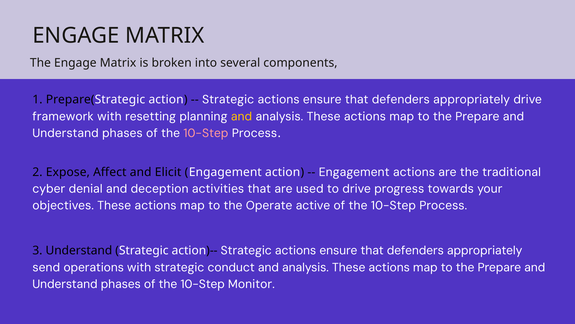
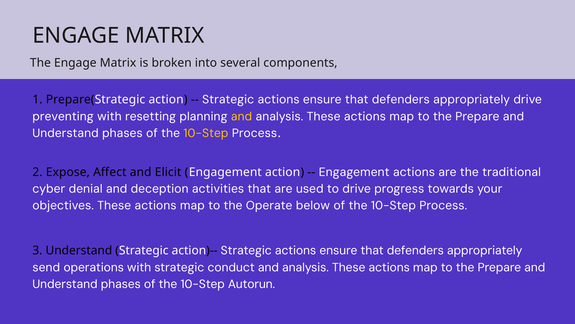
framework: framework -> preventing
10-Step at (206, 133) colour: pink -> yellow
active: active -> below
Monitor: Monitor -> Autorun
